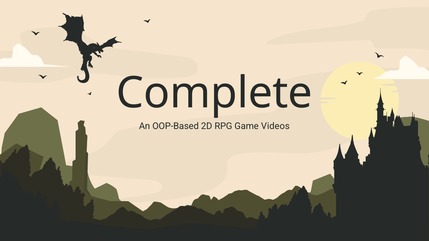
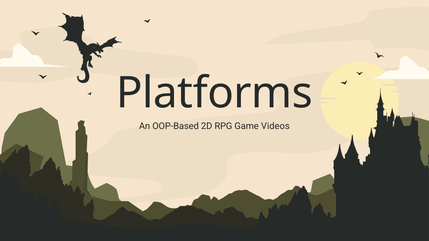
Complete: Complete -> Platforms
